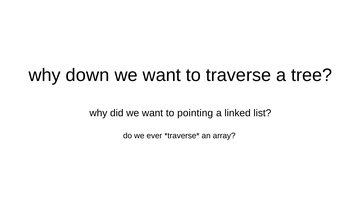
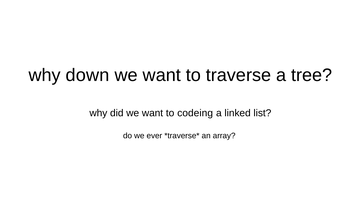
pointing: pointing -> codeing
